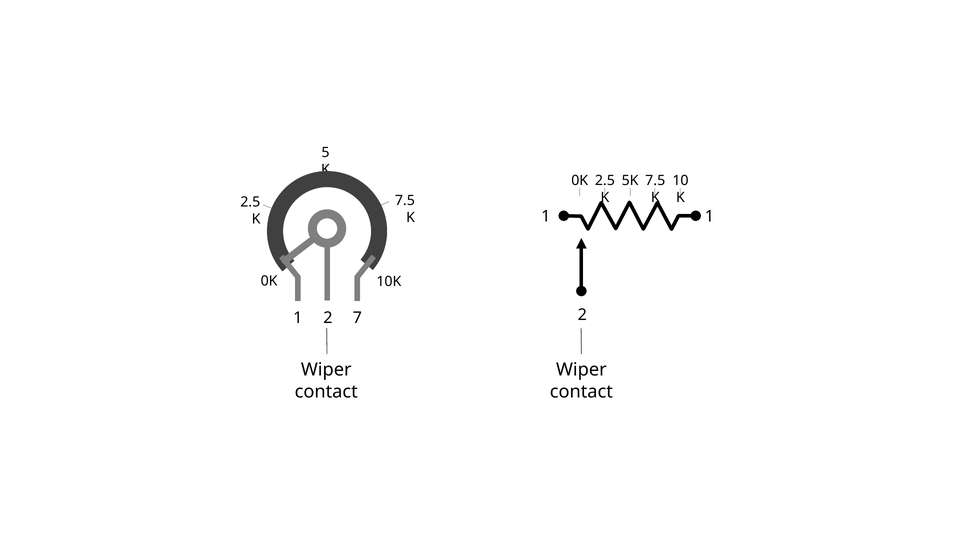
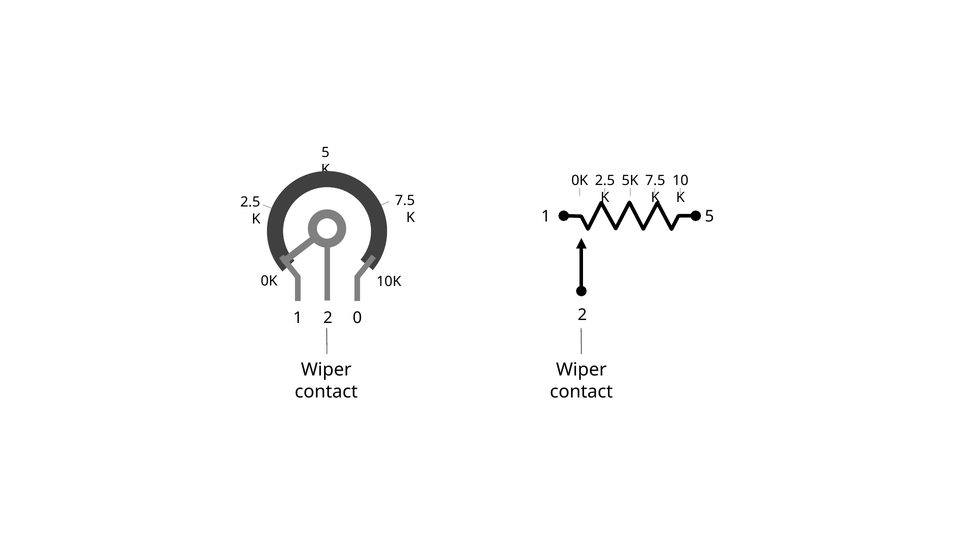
1 1: 1 -> 5
7: 7 -> 0
